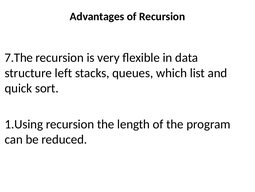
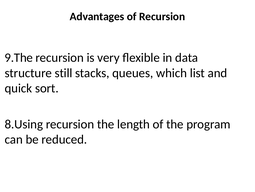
7.The: 7.The -> 9.The
left: left -> still
1.Using: 1.Using -> 8.Using
